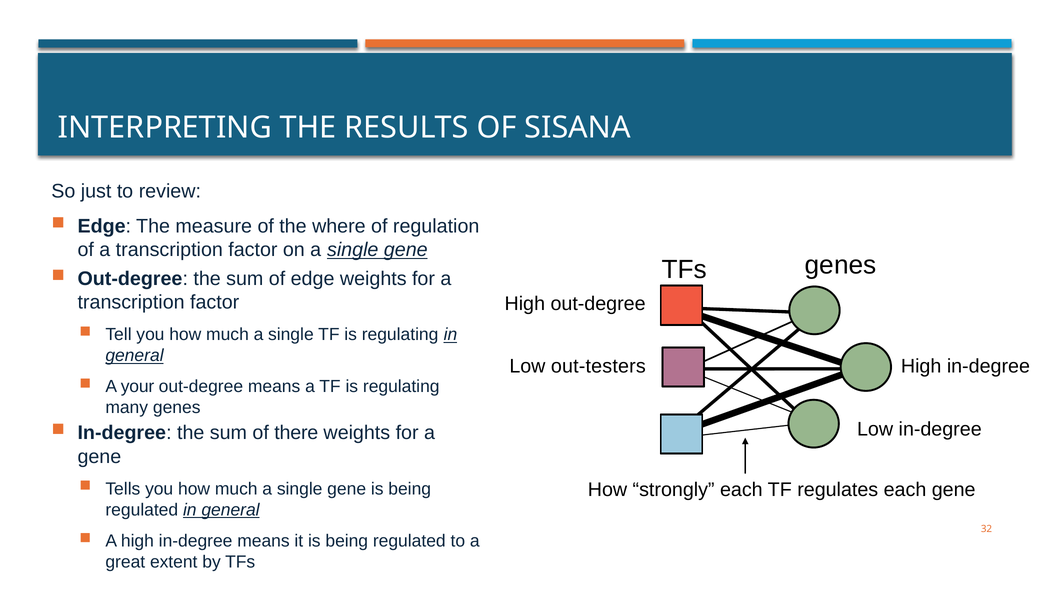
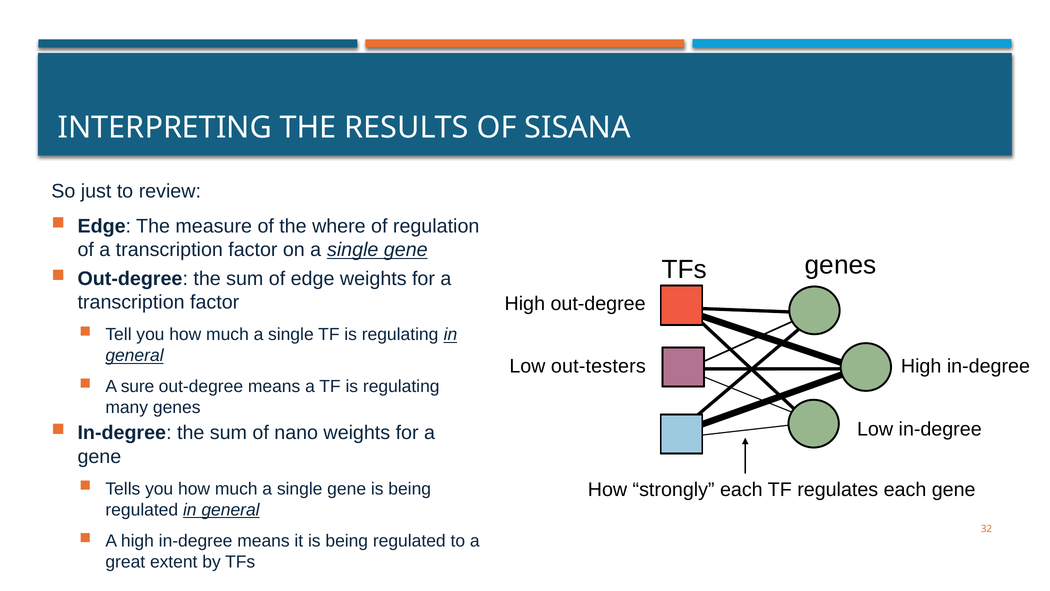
your: your -> sure
there: there -> nano
